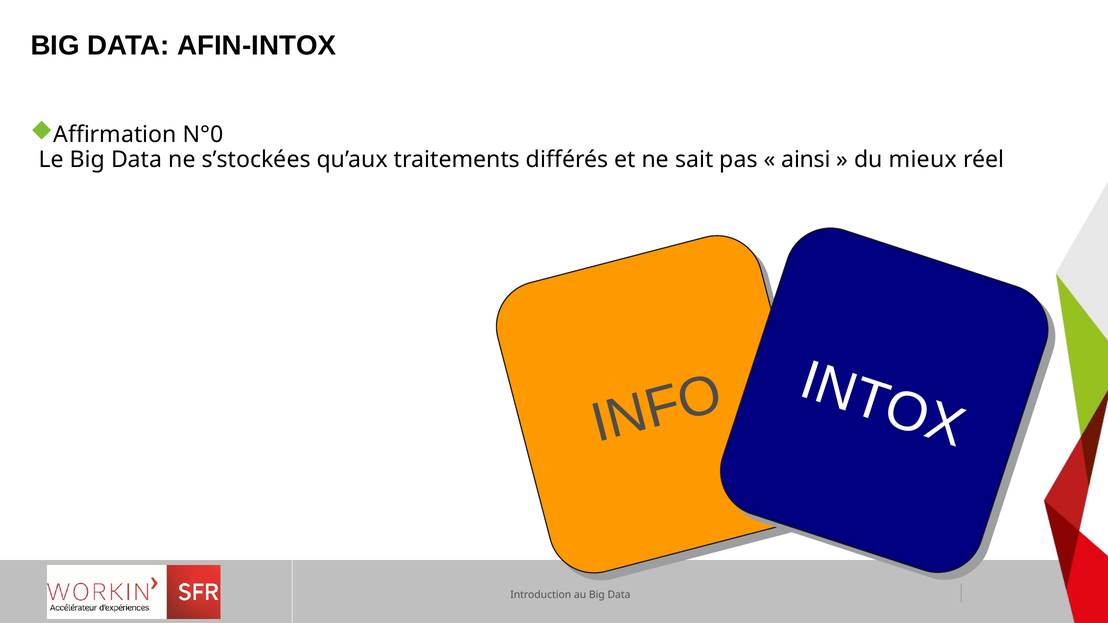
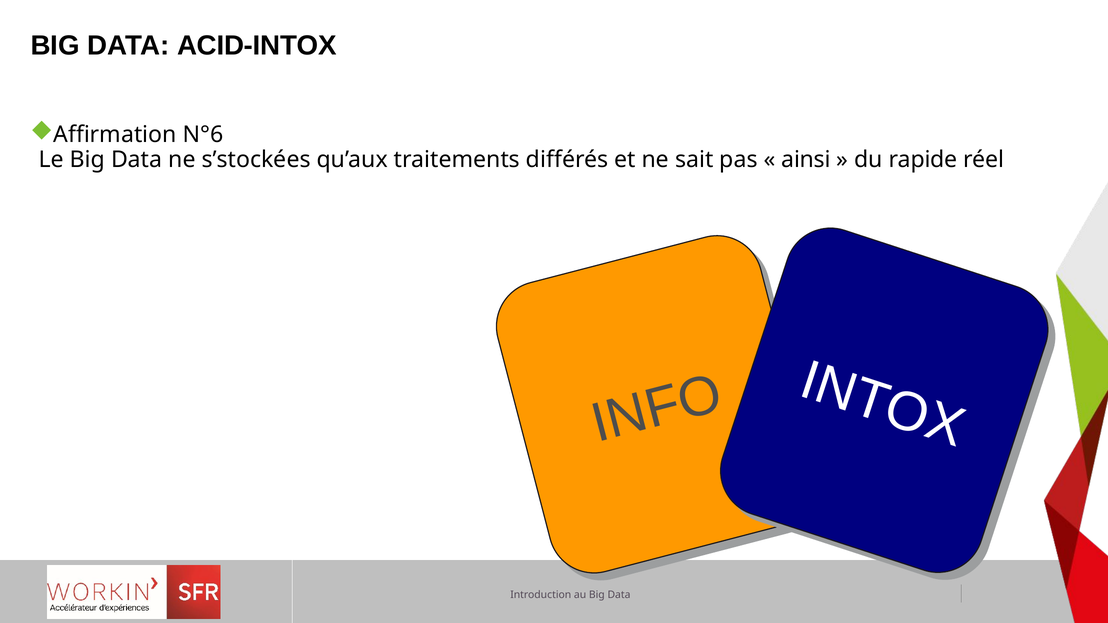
AFIN-INTOX: AFIN-INTOX -> ACID-INTOX
N°0: N°0 -> N°6
mieux: mieux -> rapide
